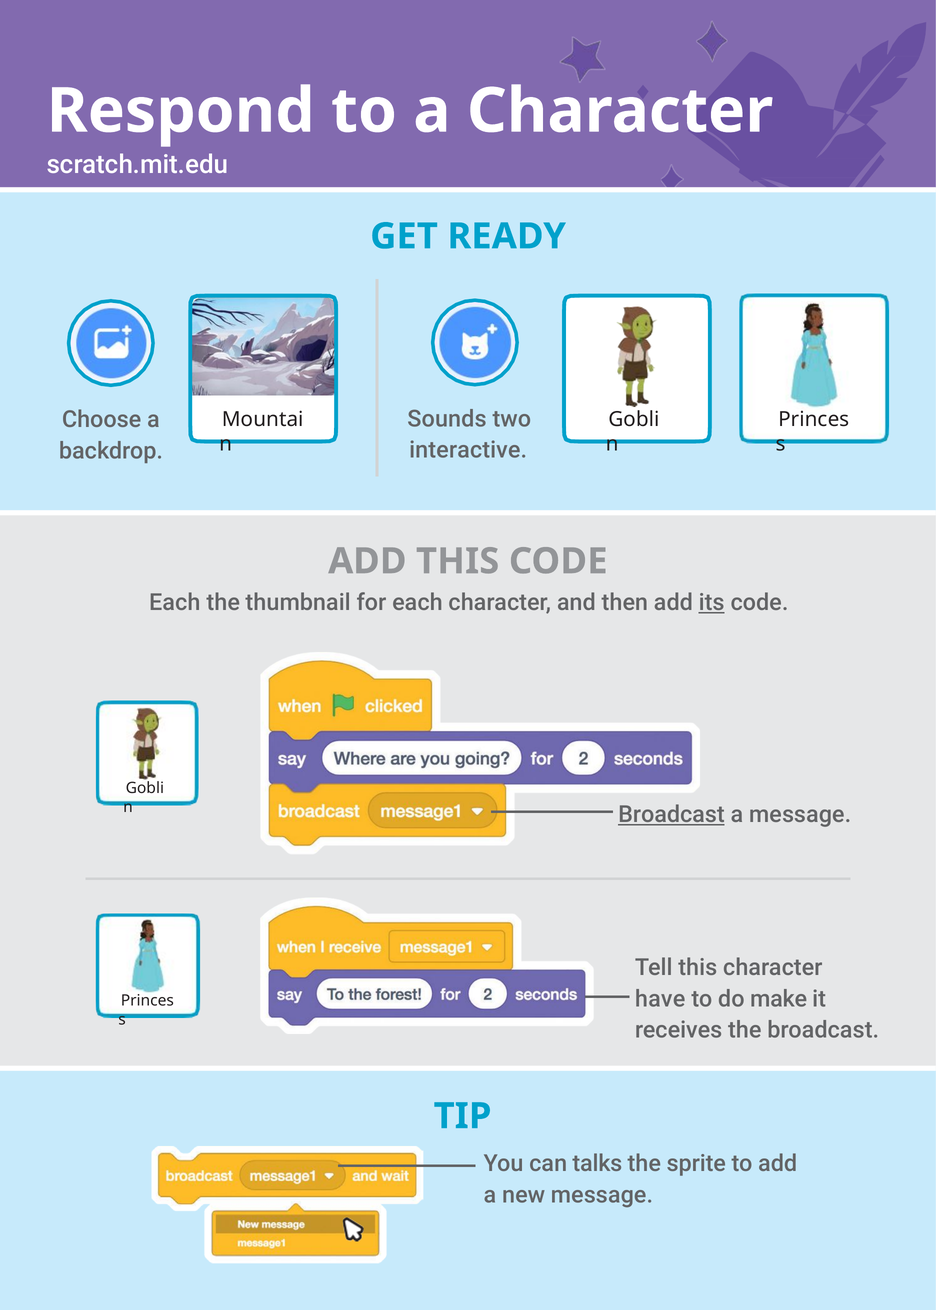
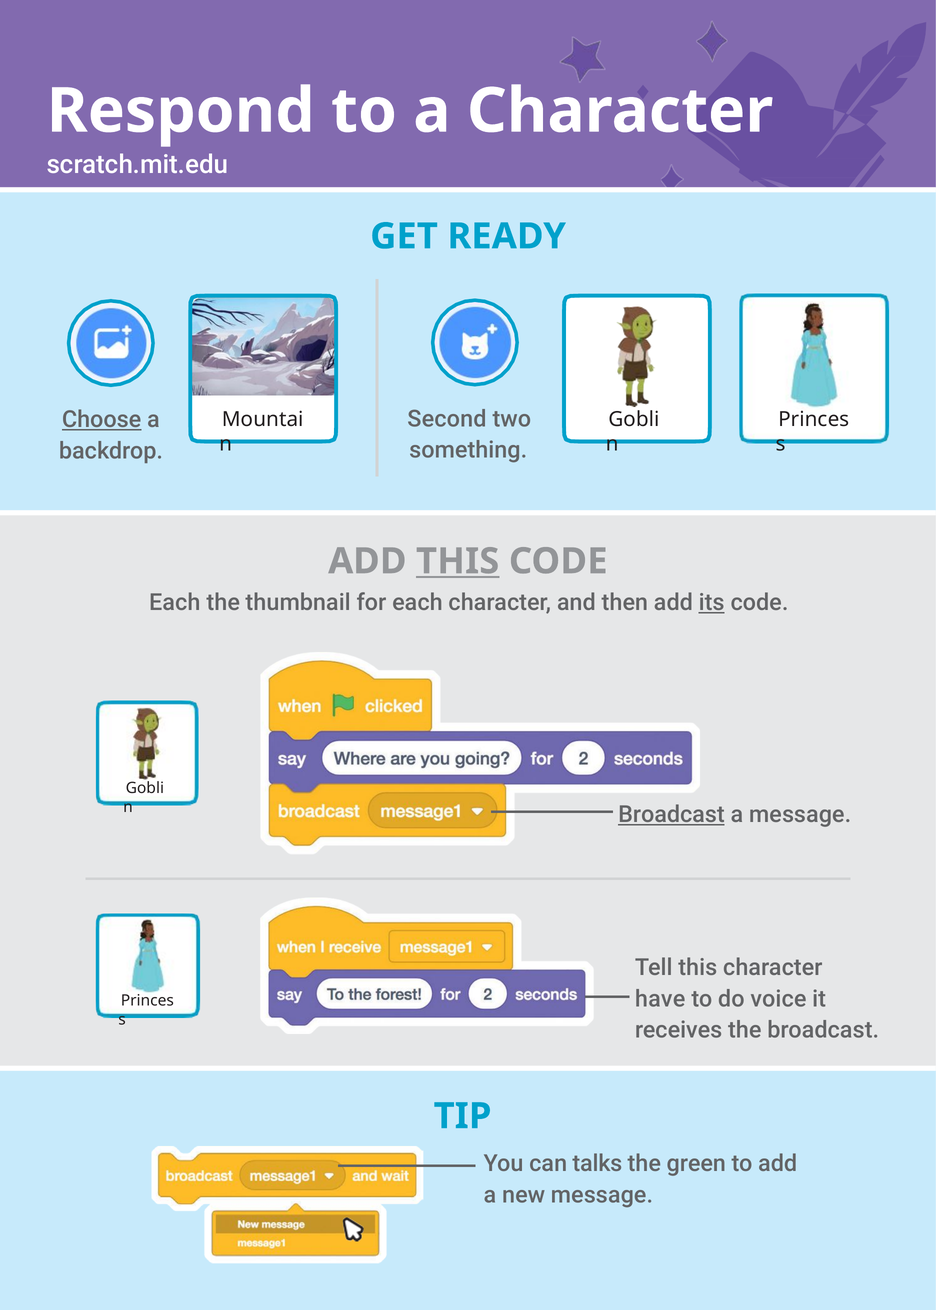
Sounds: Sounds -> Second
Choose underline: none -> present
interactive: interactive -> something
THIS at (458, 561) underline: none -> present
make: make -> voice
sprite: sprite -> green
